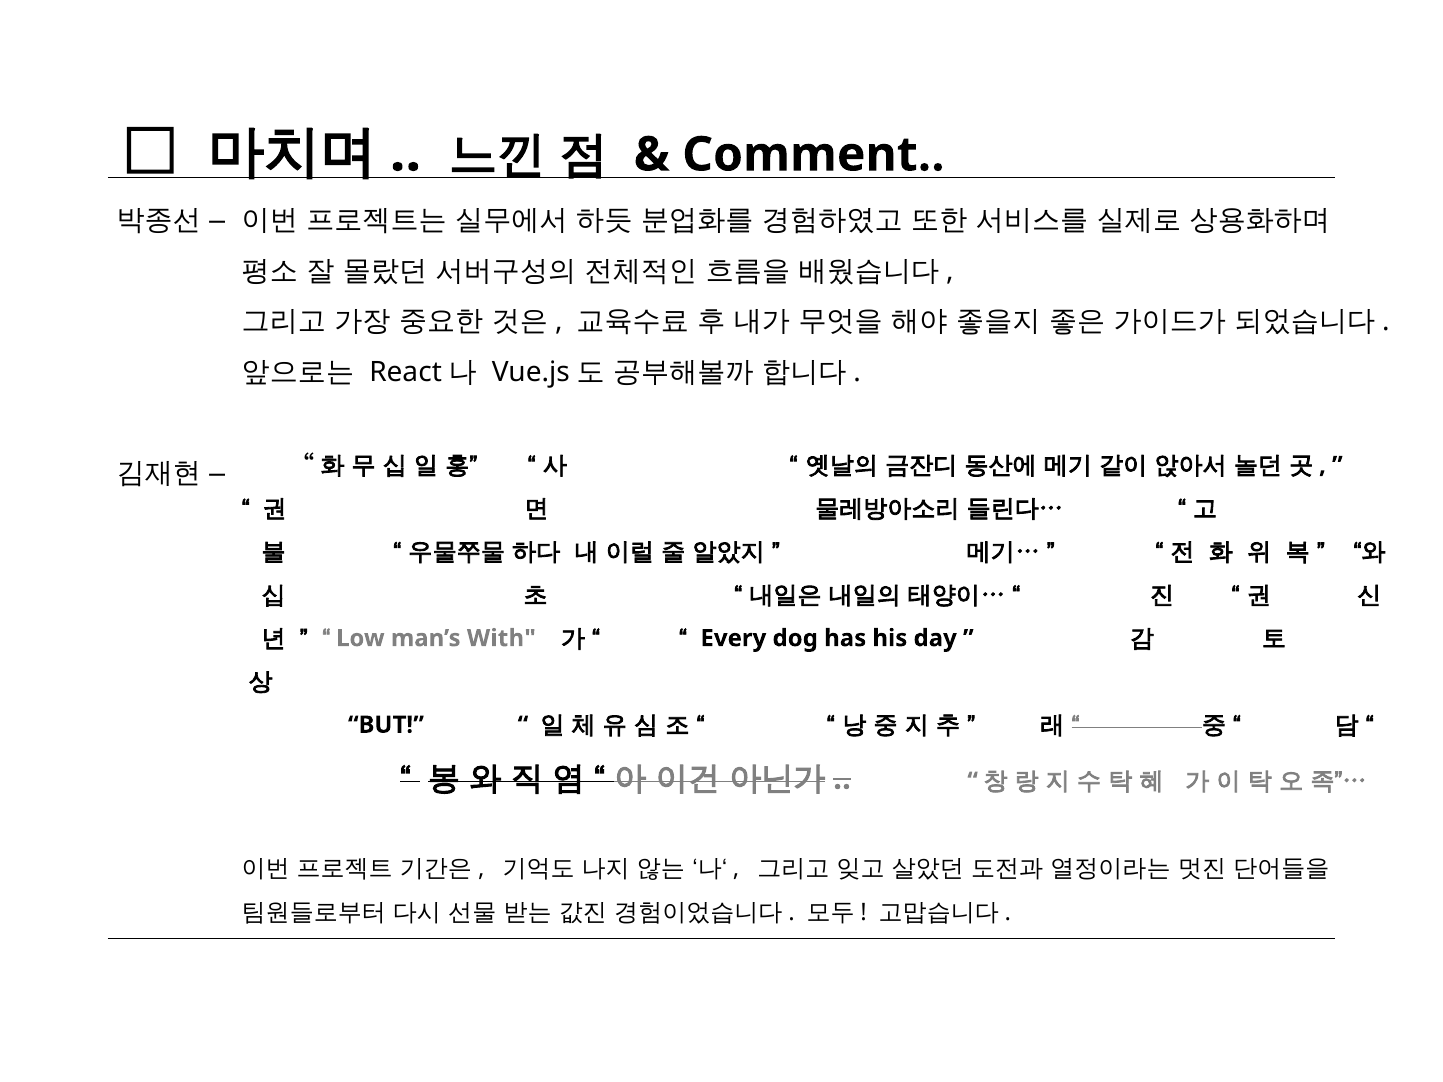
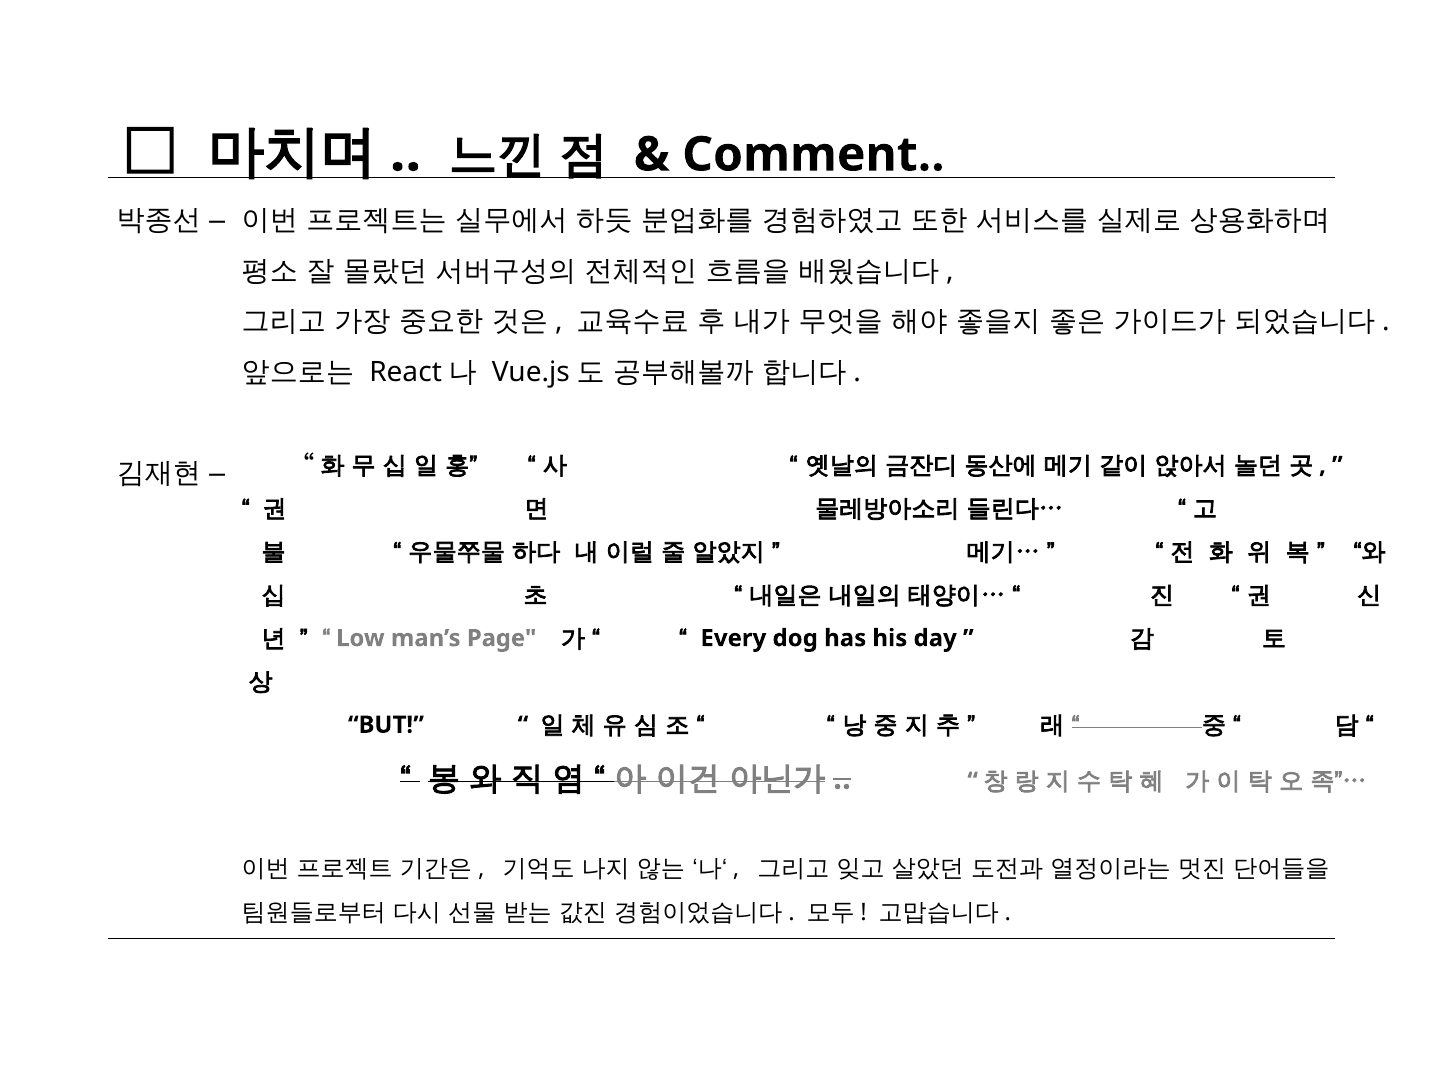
With: With -> Page
